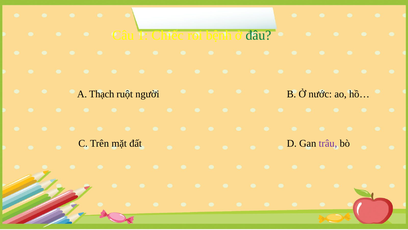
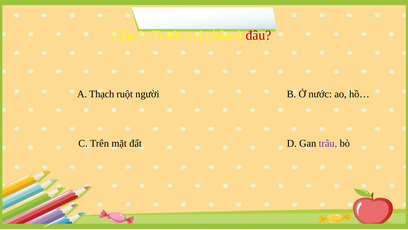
Chiếc: Chiếc -> Trước
bệnh: bệnh -> phân
đâu colour: green -> red
